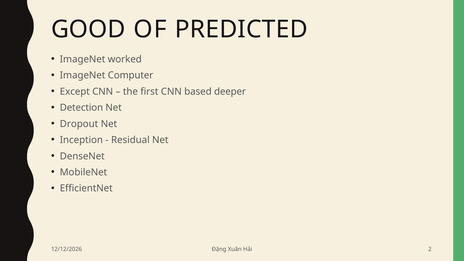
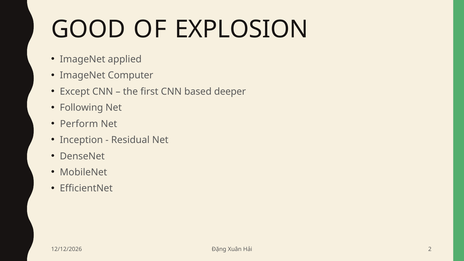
PREDICTED: PREDICTED -> EXPLOSION
worked: worked -> applied
Detection: Detection -> Following
Dropout: Dropout -> Perform
